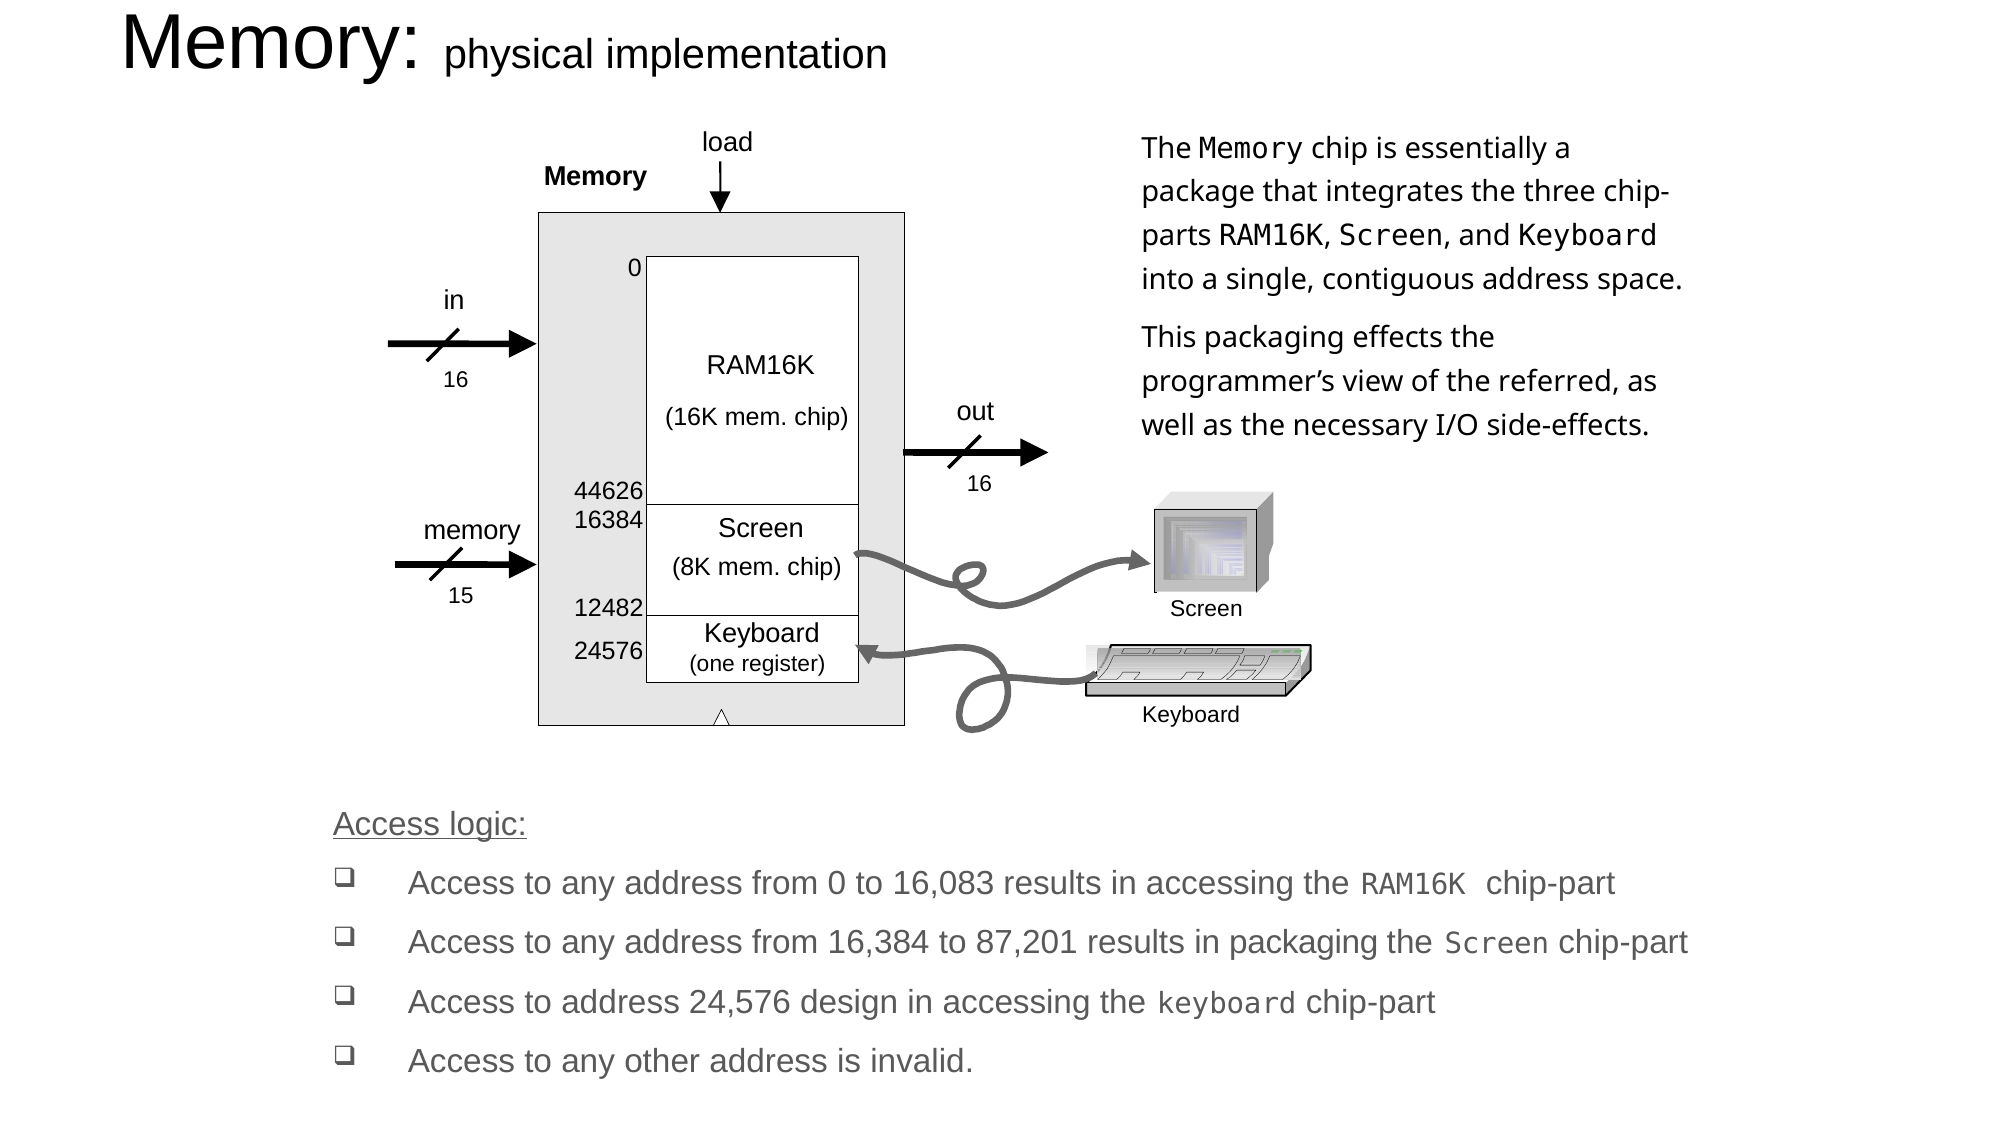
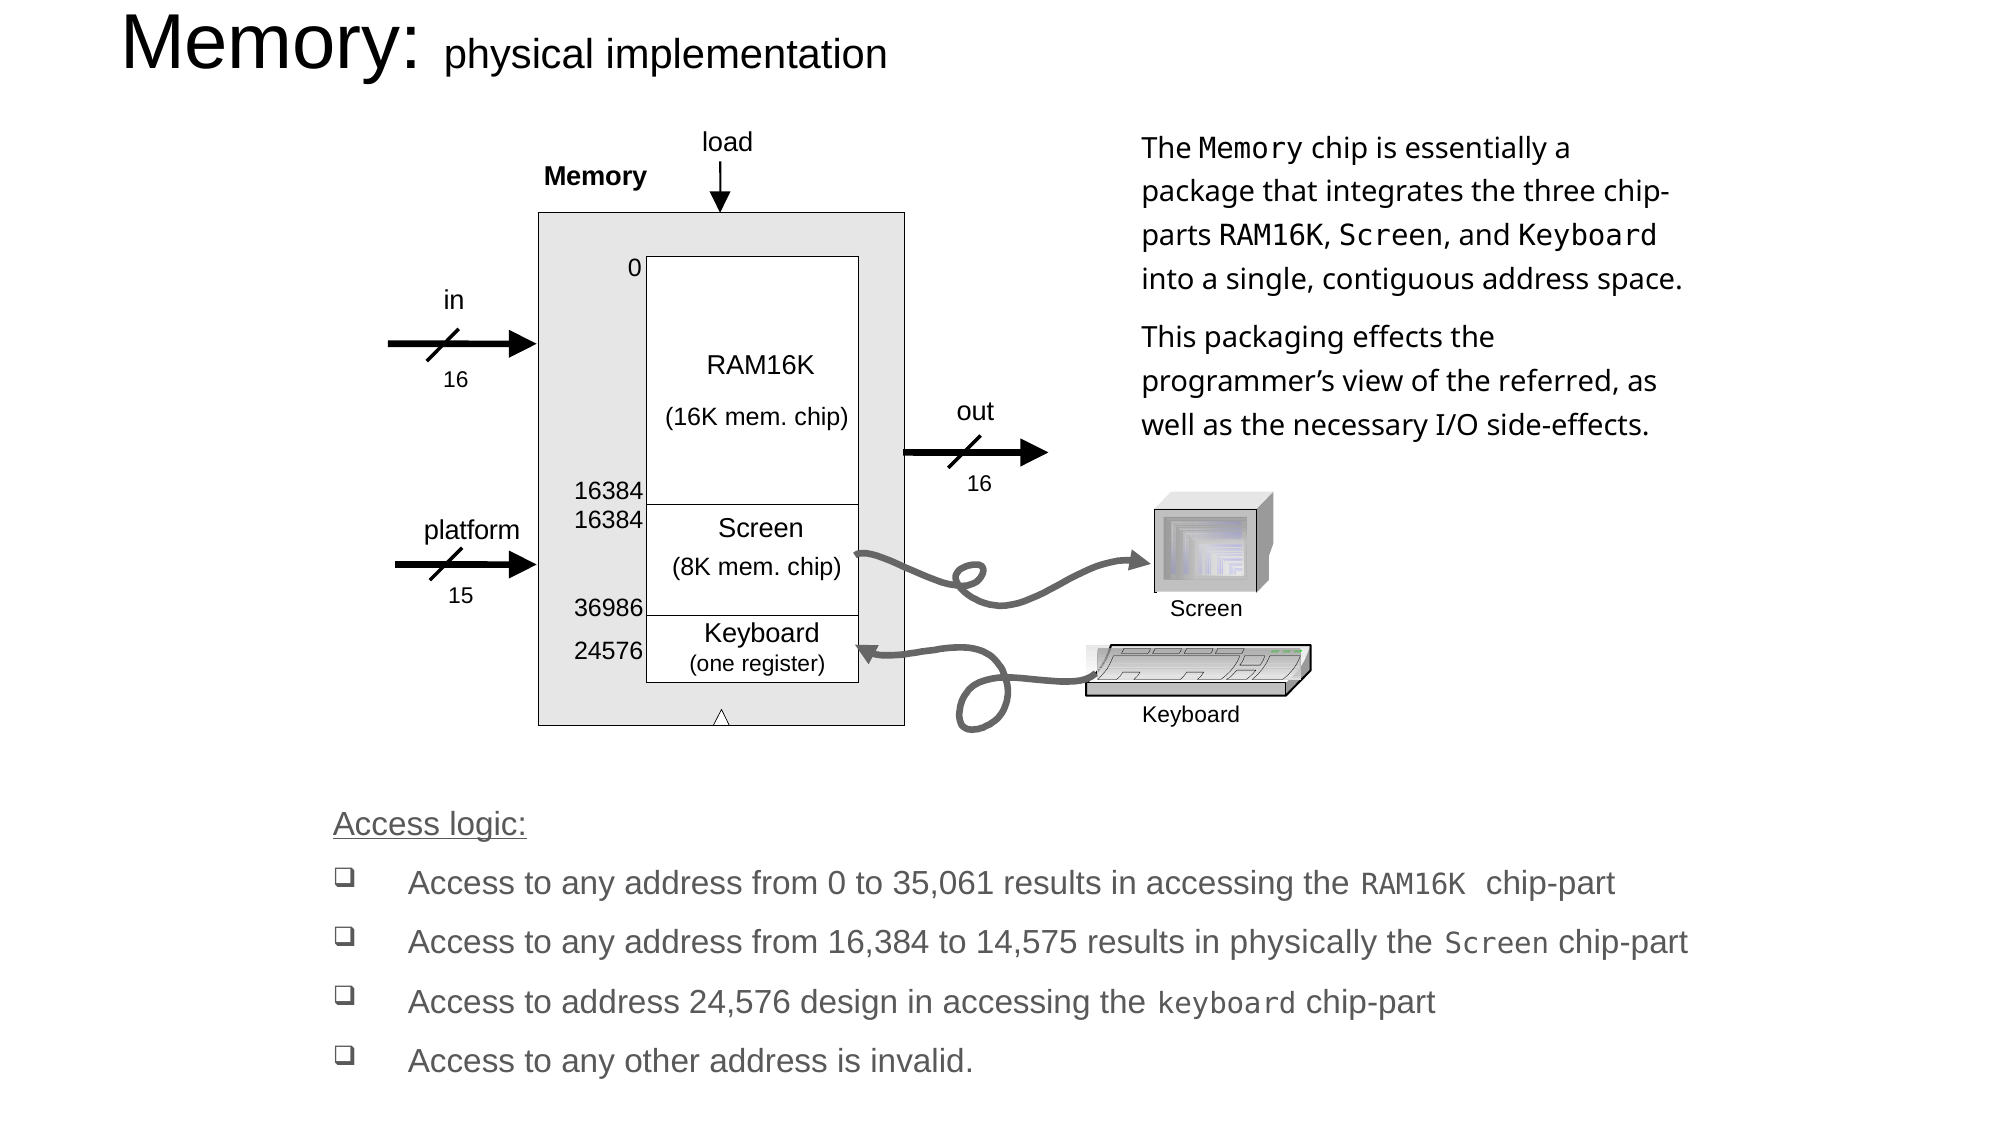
44626 at (609, 491): 44626 -> 16384
memory at (472, 531): memory -> platform
12482: 12482 -> 36986
16,083: 16,083 -> 35,061
87,201: 87,201 -> 14,575
in packaging: packaging -> physically
